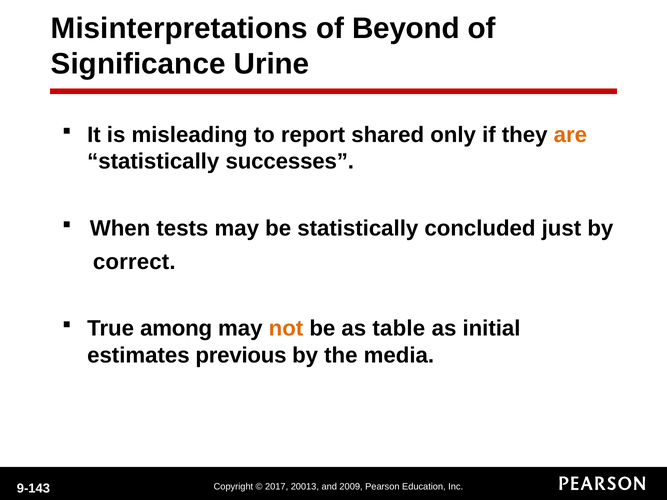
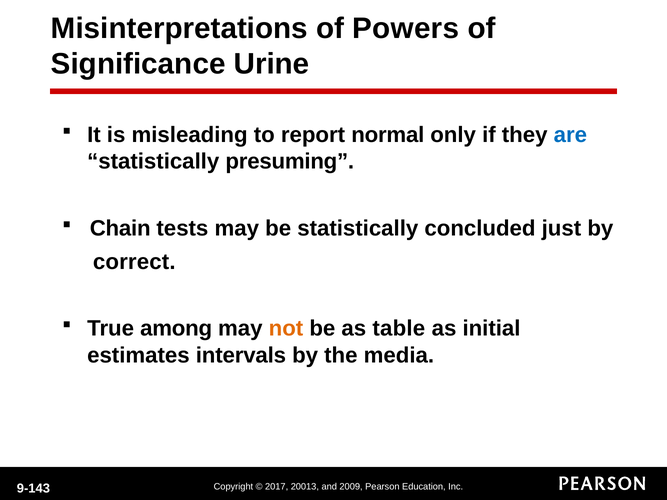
Beyond: Beyond -> Powers
shared: shared -> normal
are colour: orange -> blue
successes: successes -> presuming
When: When -> Chain
previous: previous -> intervals
